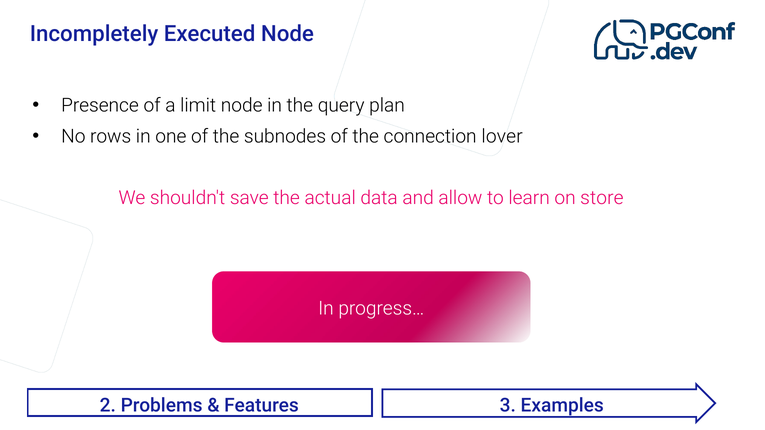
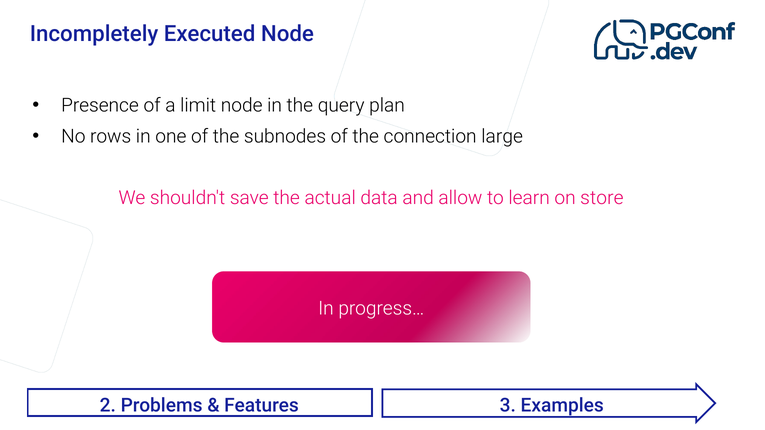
lover: lover -> large
